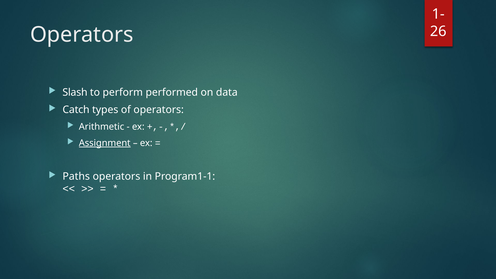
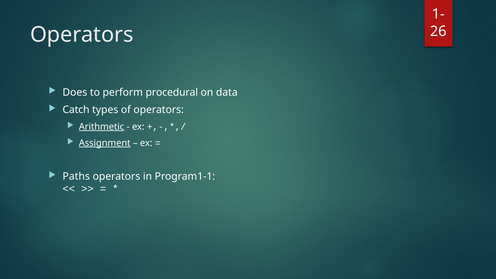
Slash: Slash -> Does
performed: performed -> procedural
Arithmetic underline: none -> present
